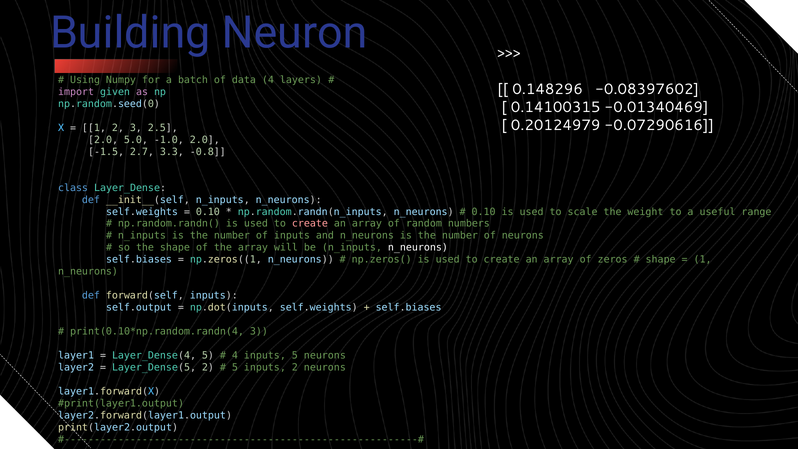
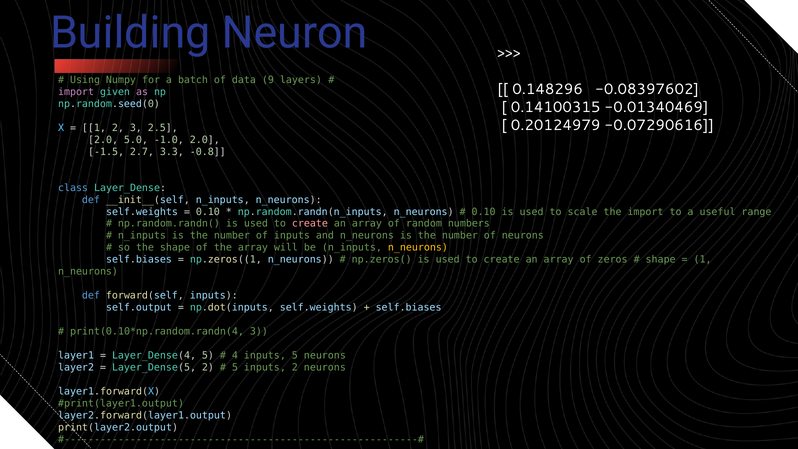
data 4: 4 -> 9
the weight: weight -> import
n_neurons at (418, 248) colour: white -> yellow
